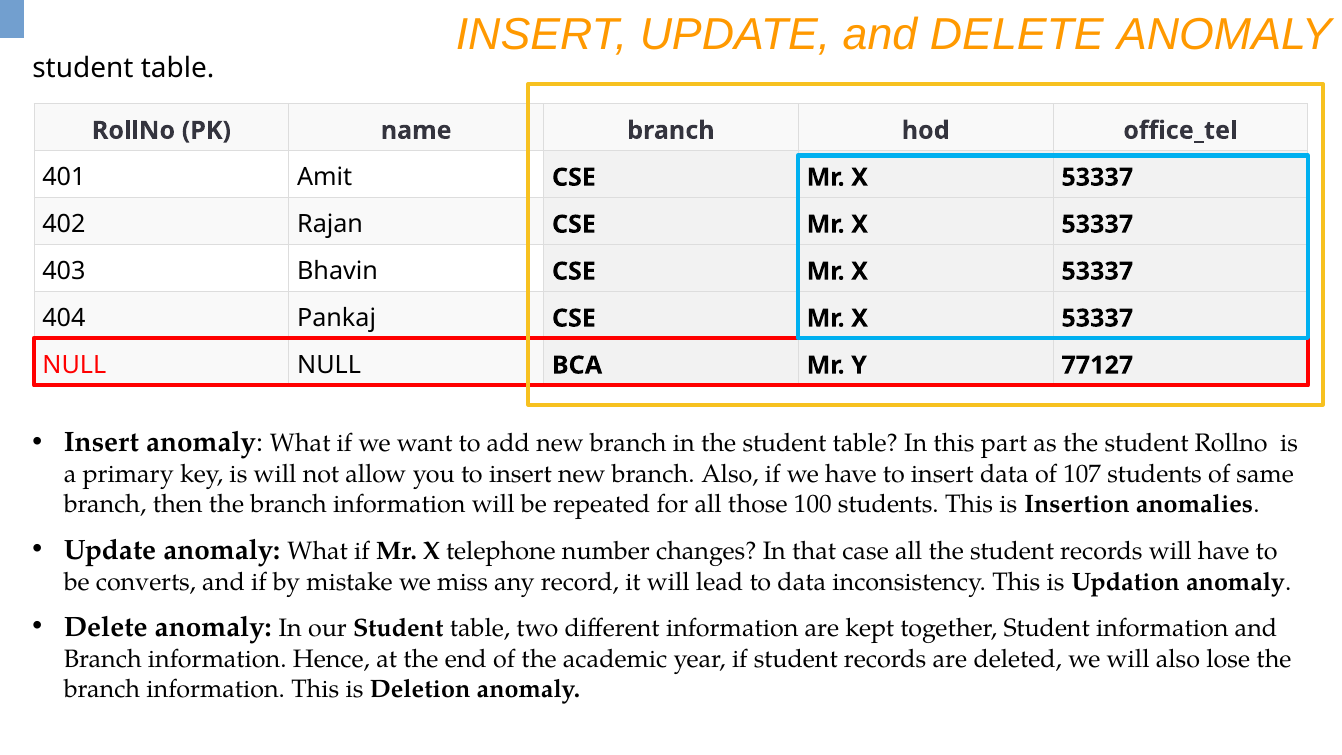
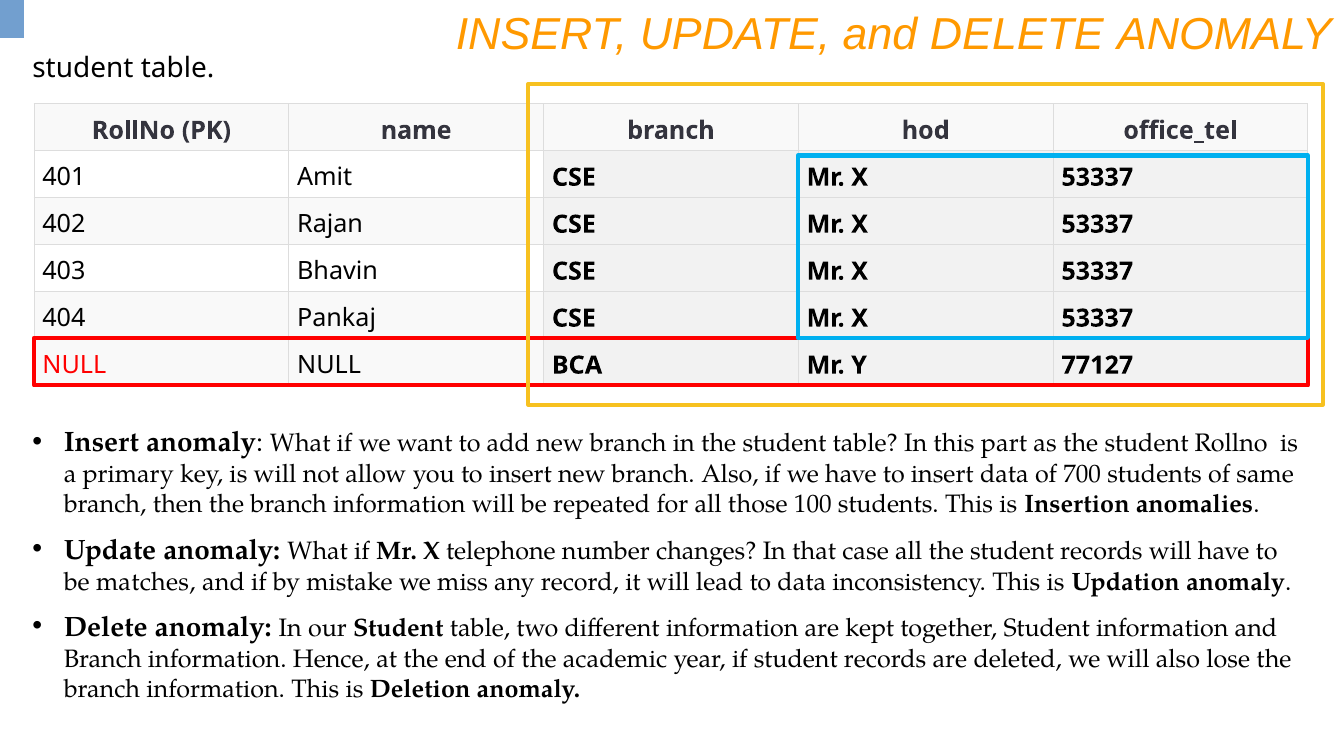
107: 107 -> 700
converts: converts -> matches
